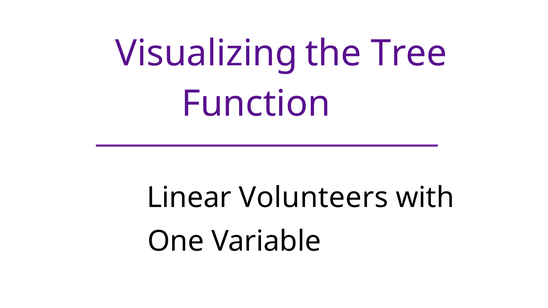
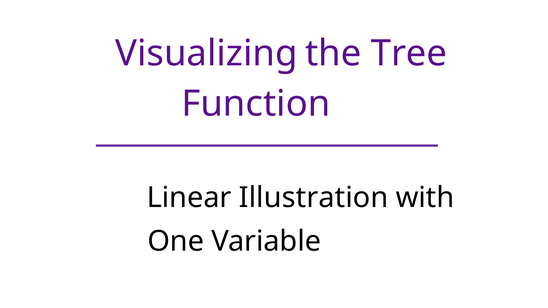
Volunteers: Volunteers -> Illustration
